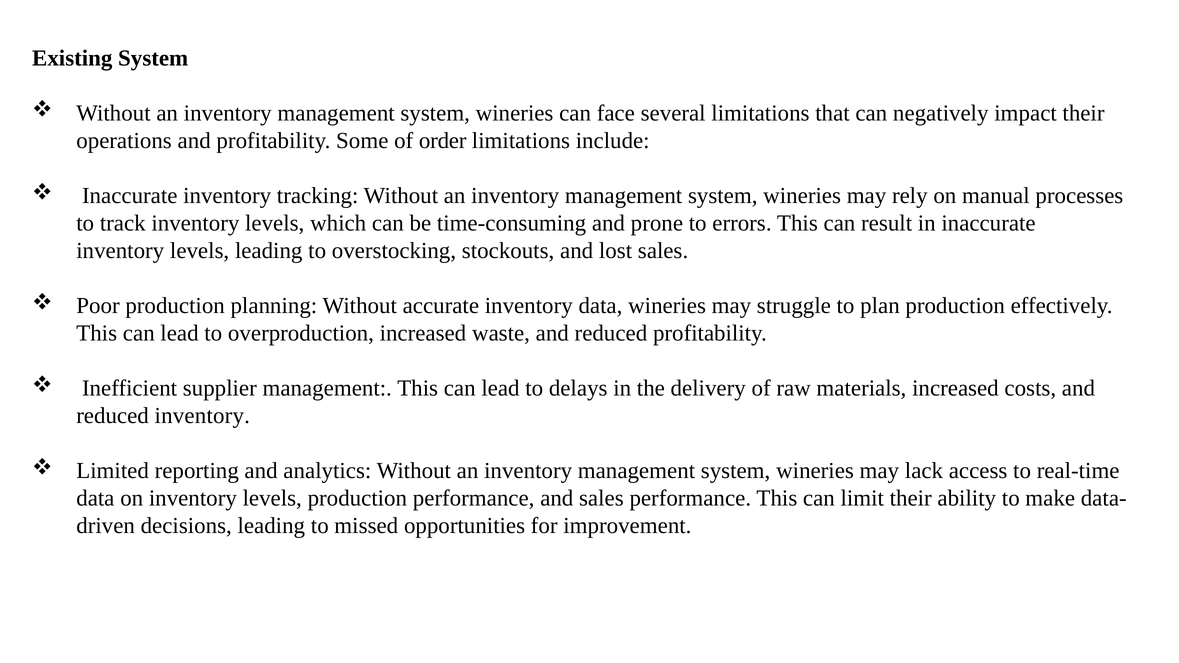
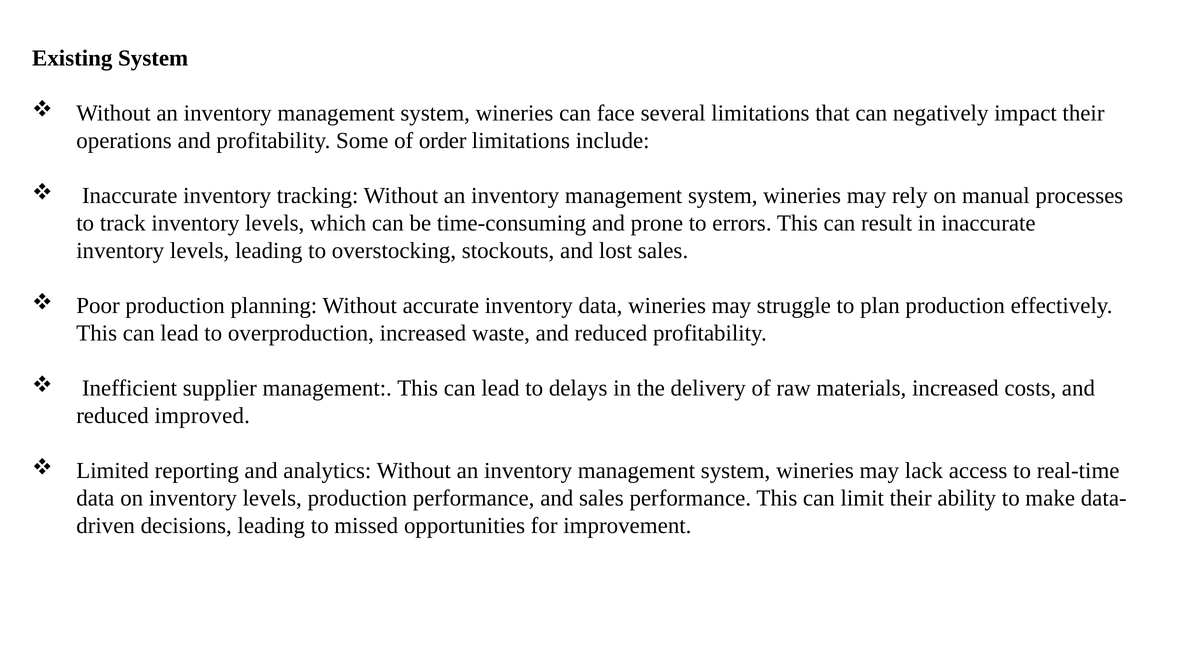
reduced inventory: inventory -> improved
